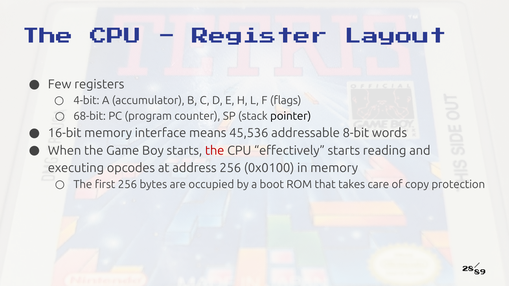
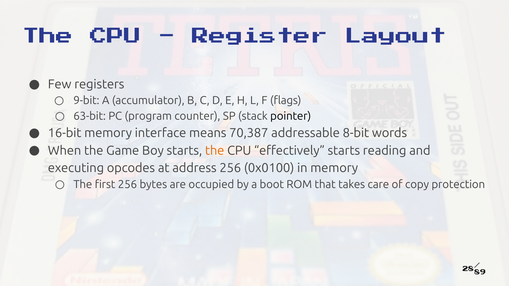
4-bit: 4-bit -> 9-bit
68-bit: 68-bit -> 63-bit
45,536: 45,536 -> 70,387
the at (215, 151) colour: red -> orange
